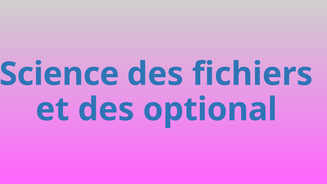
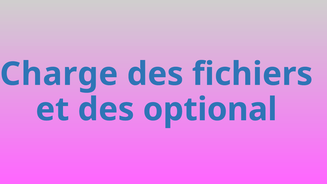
Science: Science -> Charge
